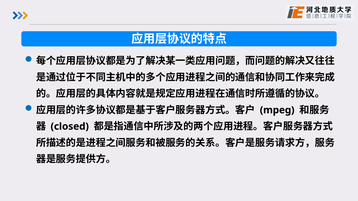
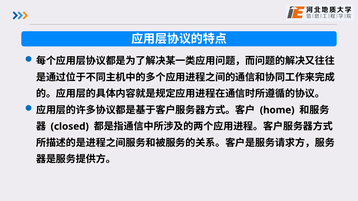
mpeg: mpeg -> home
